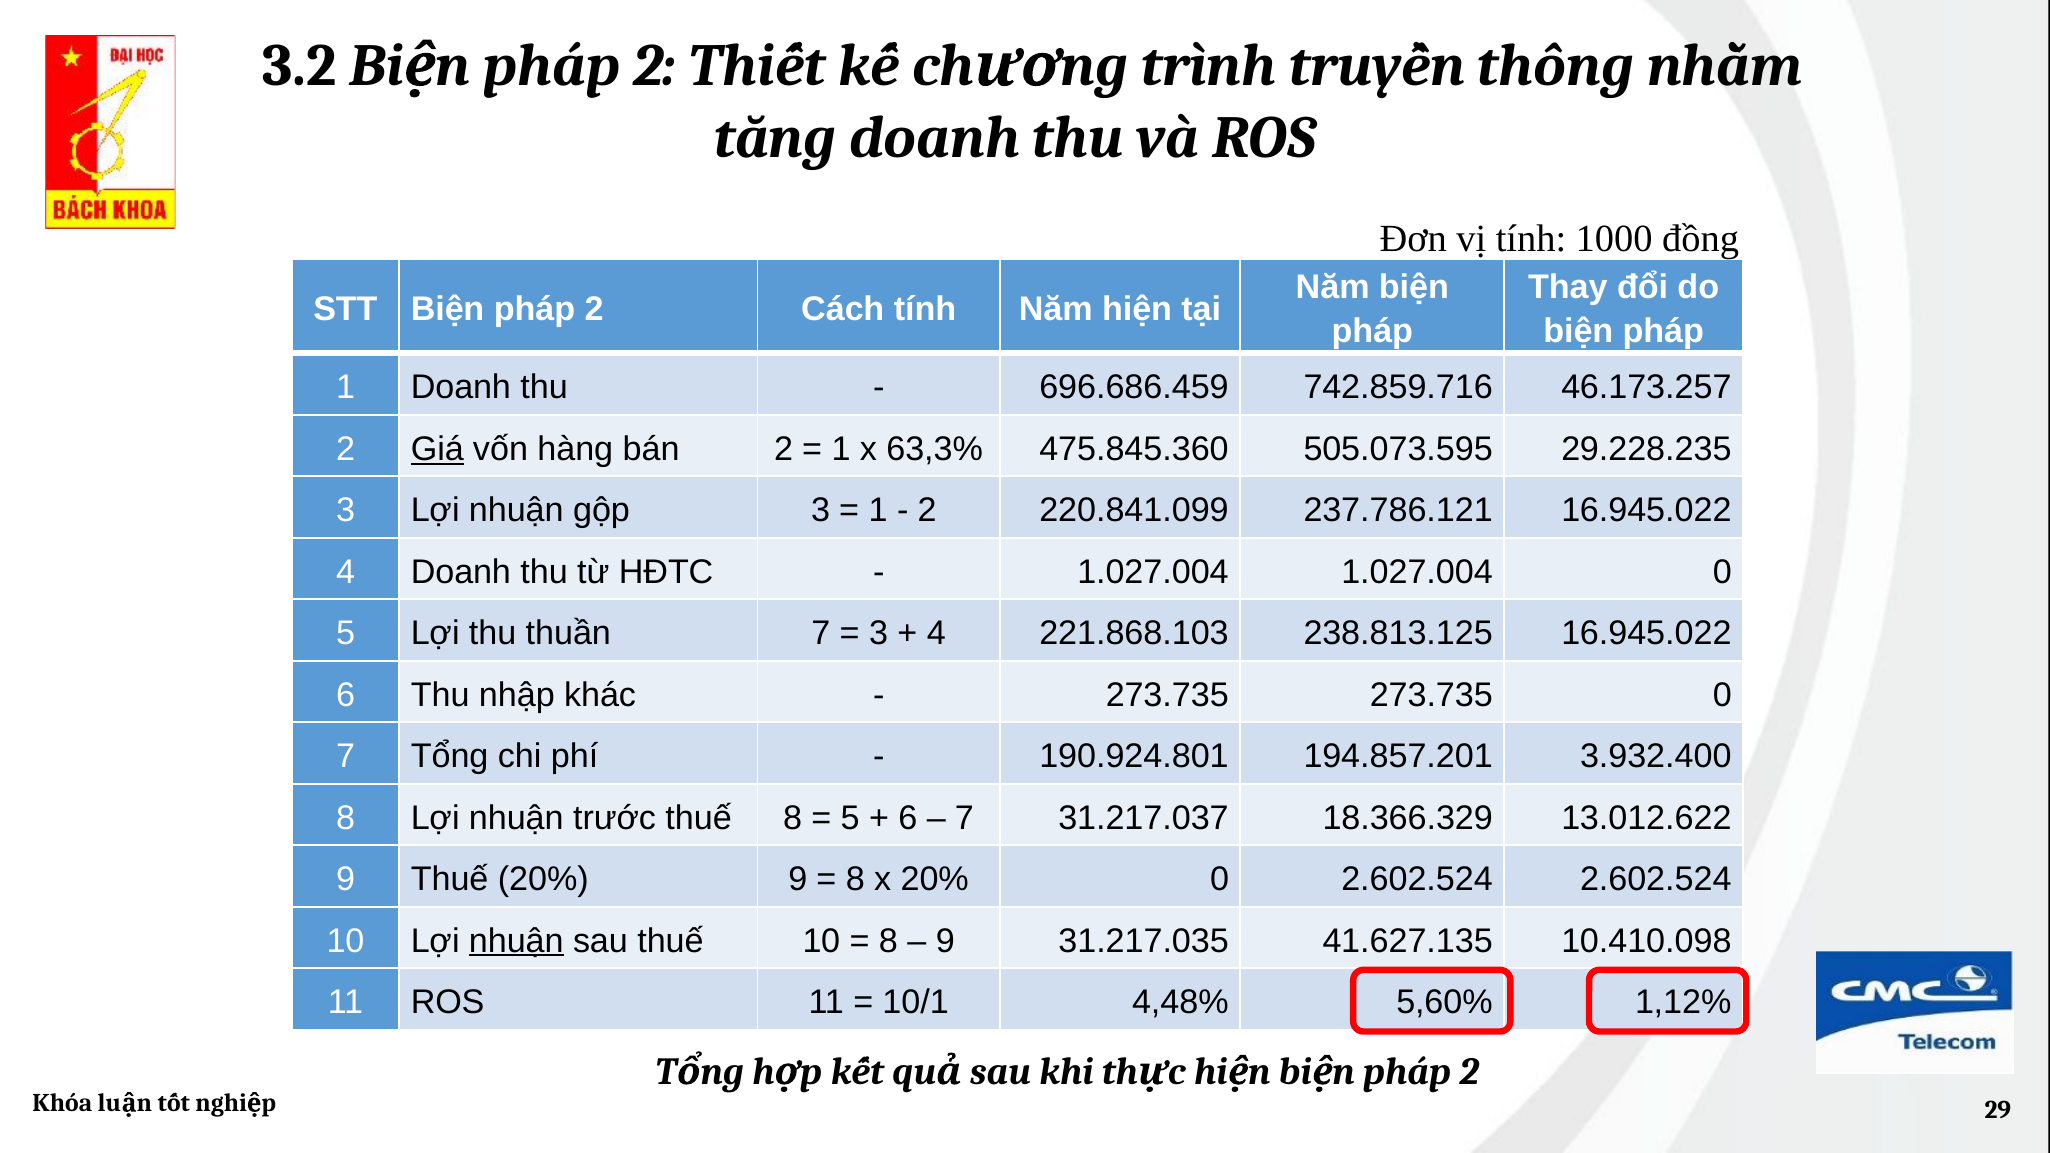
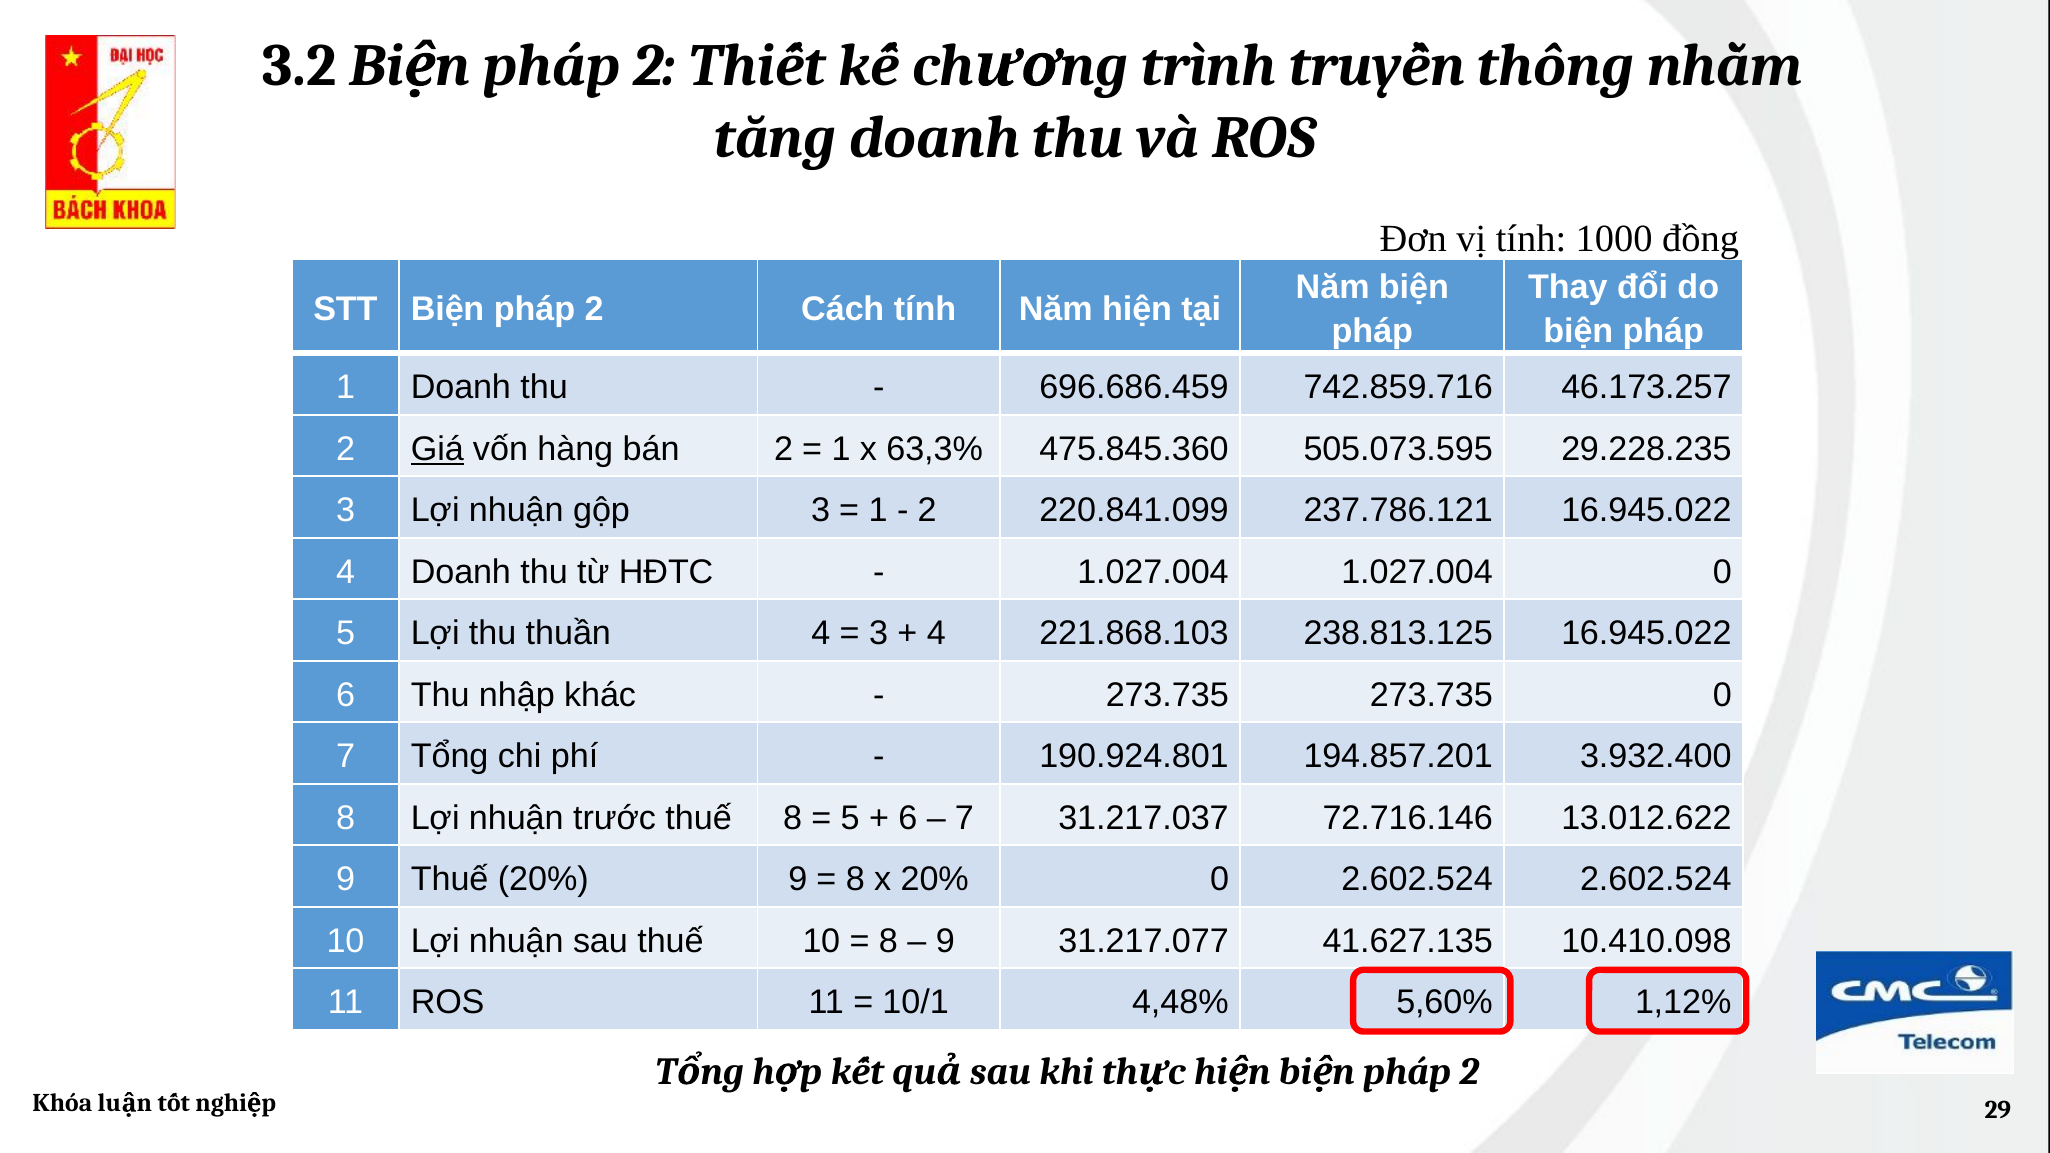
thuần 7: 7 -> 4
18.366.329: 18.366.329 -> 72.716.146
nhuận at (516, 941) underline: present -> none
31.217.035: 31.217.035 -> 31.217.077
